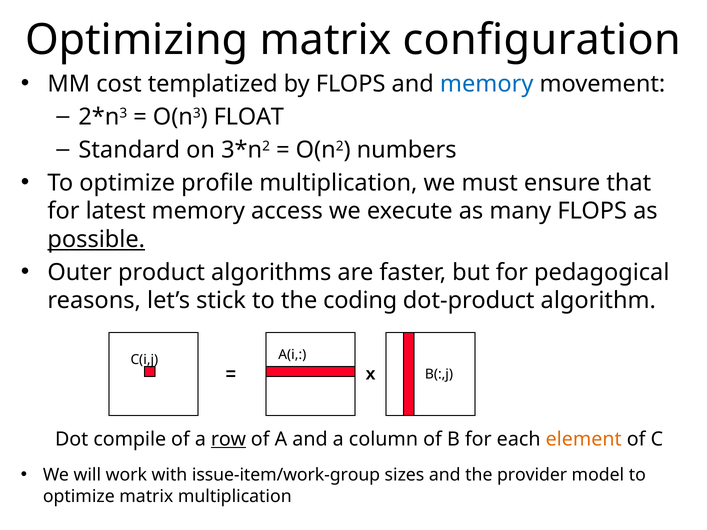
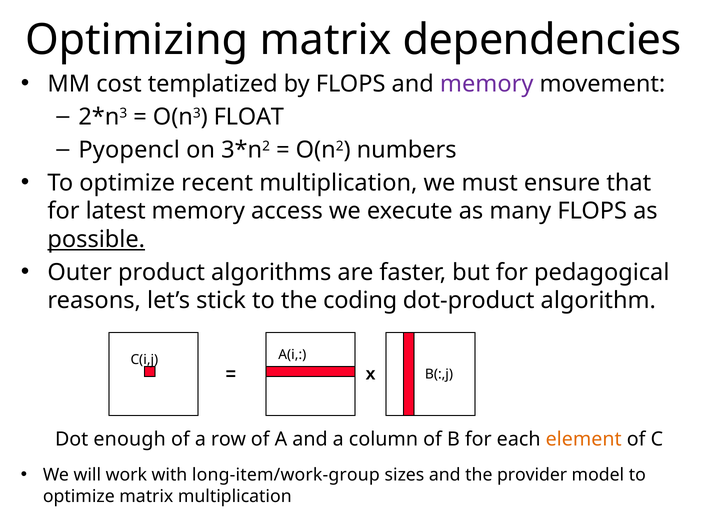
configuration: configuration -> dependencies
memory at (487, 84) colour: blue -> purple
Standard: Standard -> Pyopencl
profile: profile -> recent
compile: compile -> enough
row underline: present -> none
issue-item/work-group: issue-item/work-group -> long-item/work-group
